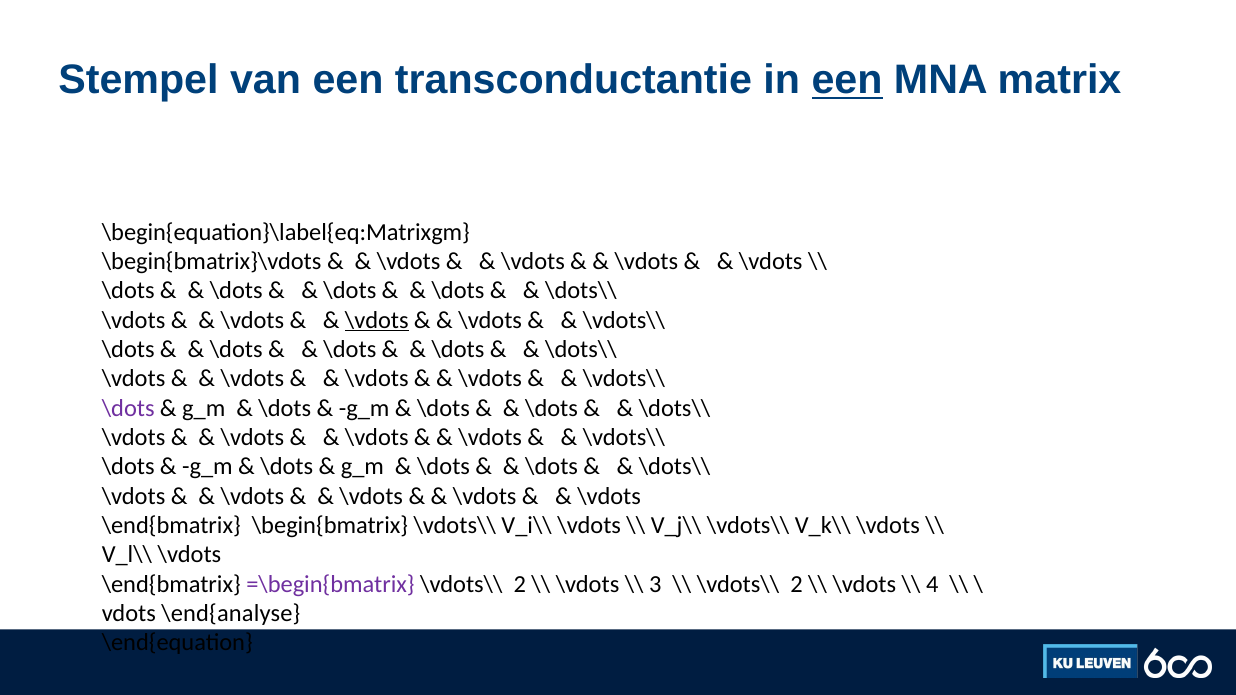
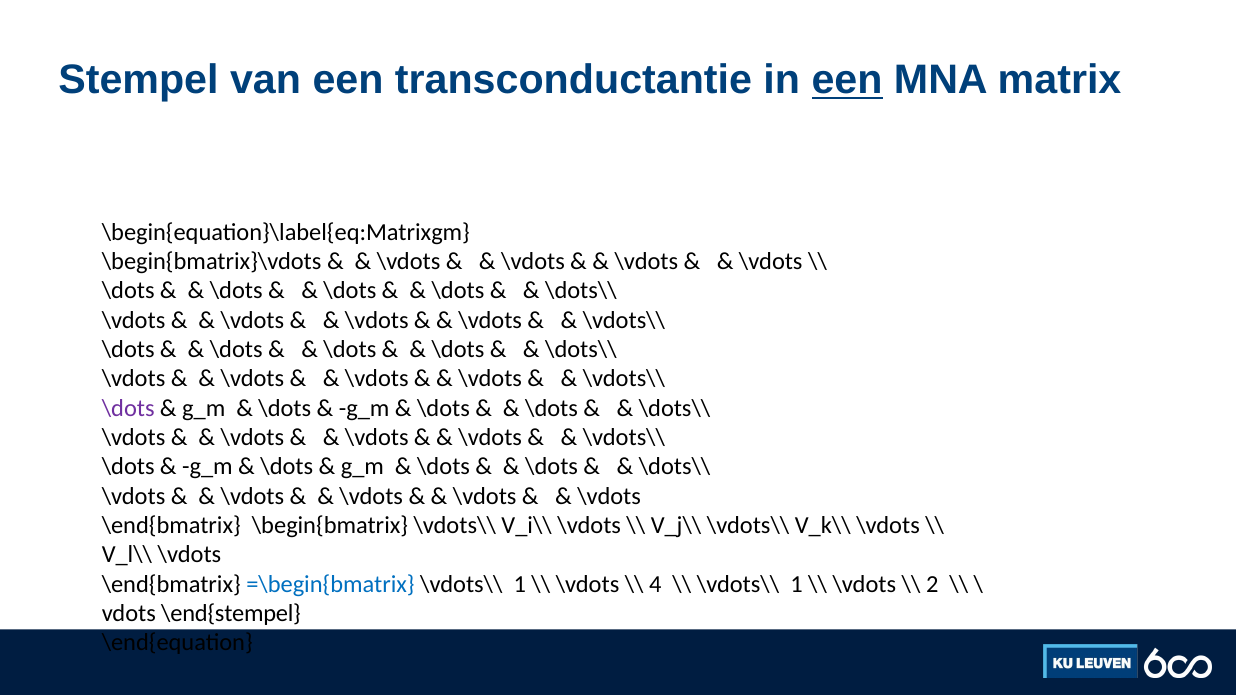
\vdots at (377, 320) underline: present -> none
=\begin{bmatrix colour: purple -> blue
2 at (520, 584): 2 -> 1
3: 3 -> 4
2 at (797, 584): 2 -> 1
4: 4 -> 2
\end{analyse: \end{analyse -> \end{stempel
